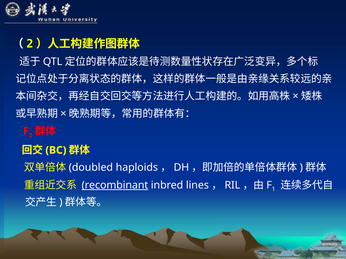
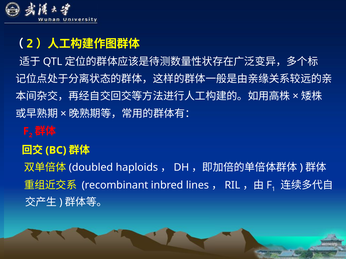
recombinant underline: present -> none
